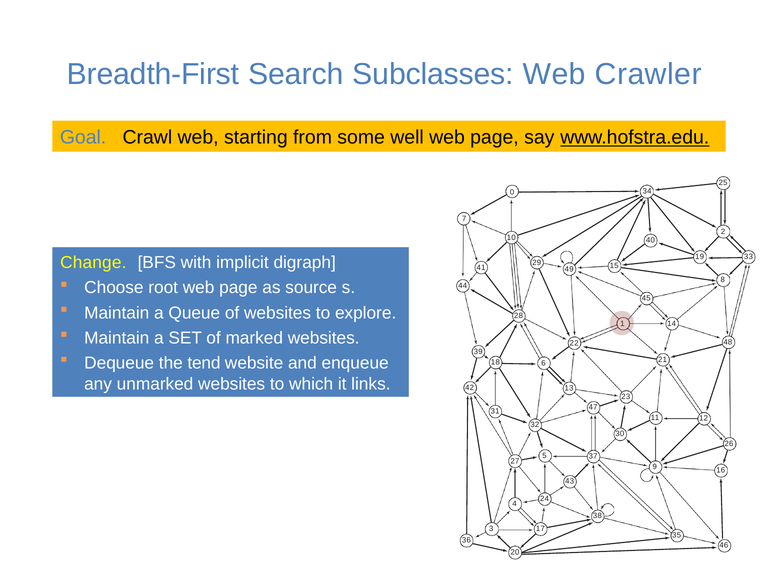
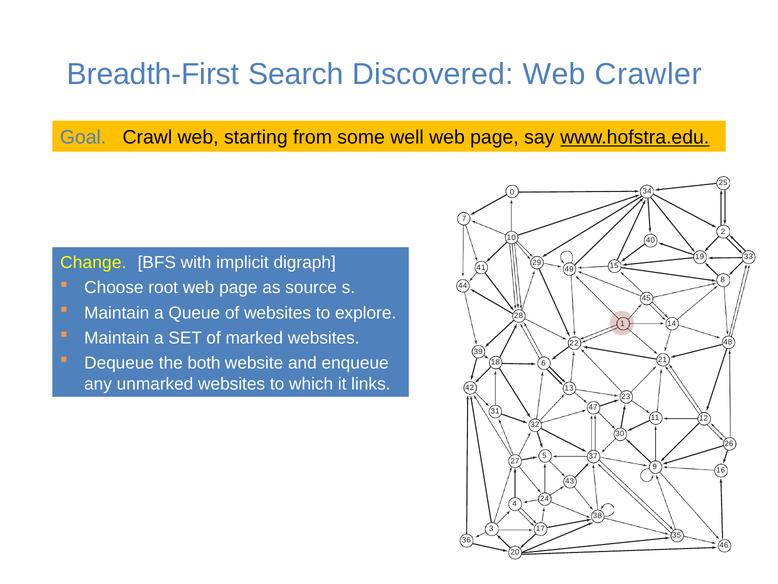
Subclasses: Subclasses -> Discovered
tend: tend -> both
